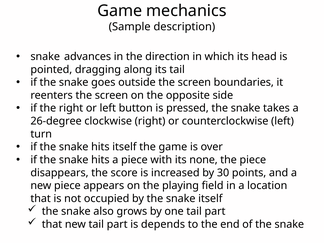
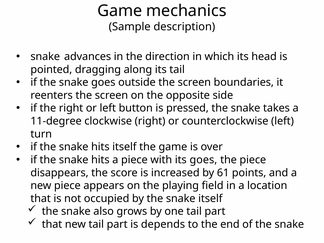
26-degree: 26-degree -> 11-degree
its none: none -> goes
30: 30 -> 61
